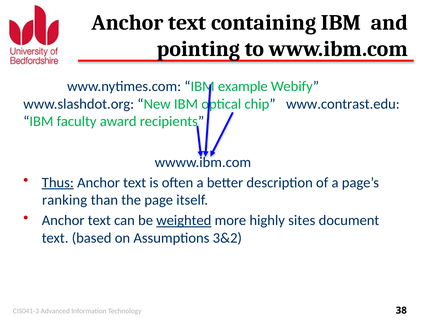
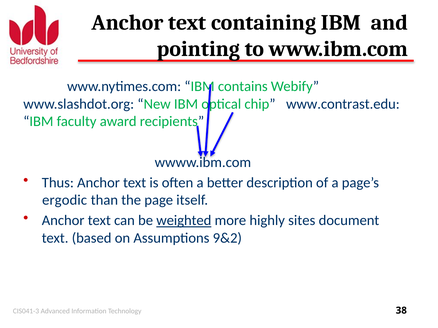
example: example -> contains
Thus underline: present -> none
ranking: ranking -> ergodic
3&2: 3&2 -> 9&2
